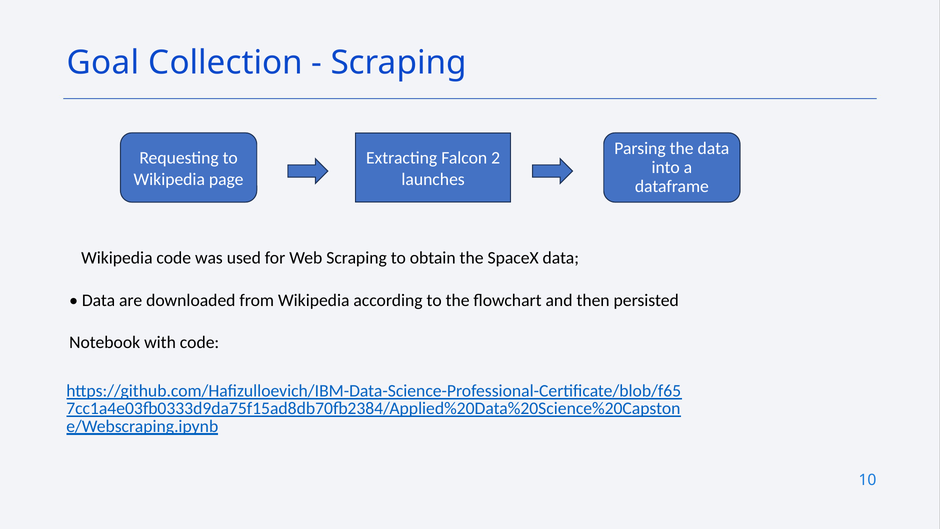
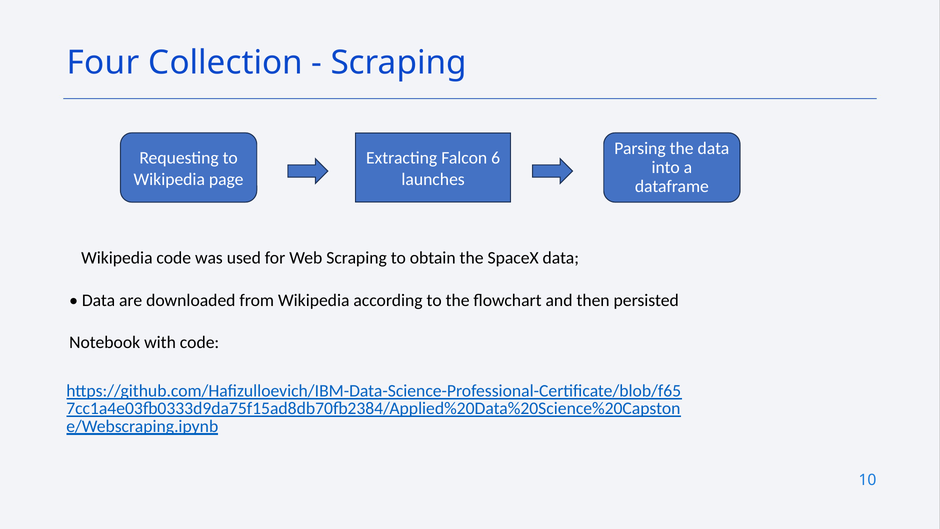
Goal: Goal -> Four
2: 2 -> 6
